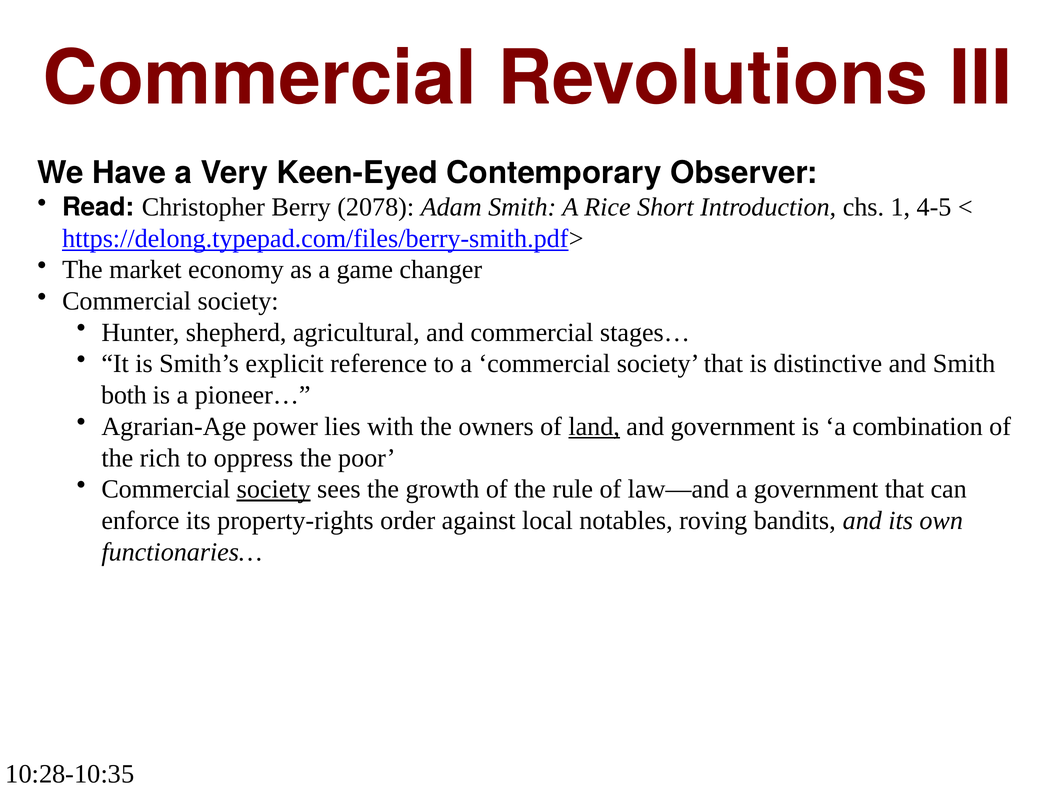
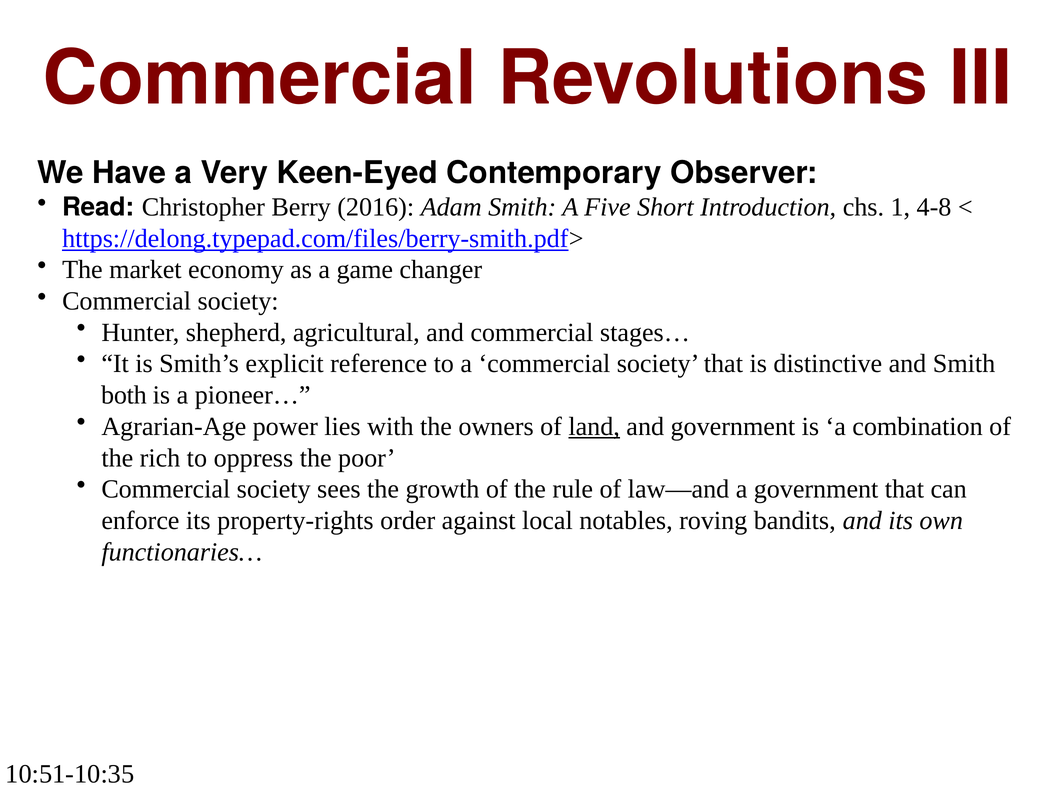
2078: 2078 -> 2016
Rice: Rice -> Five
4-5: 4-5 -> 4-8
society at (274, 489) underline: present -> none
10:28-10:35: 10:28-10:35 -> 10:51-10:35
